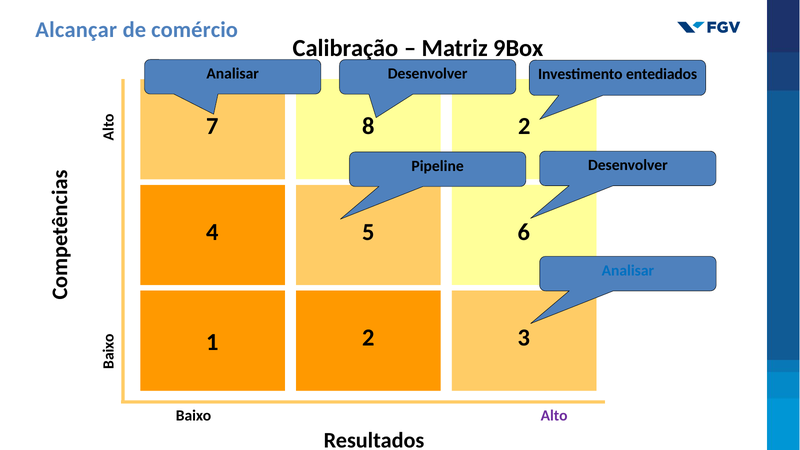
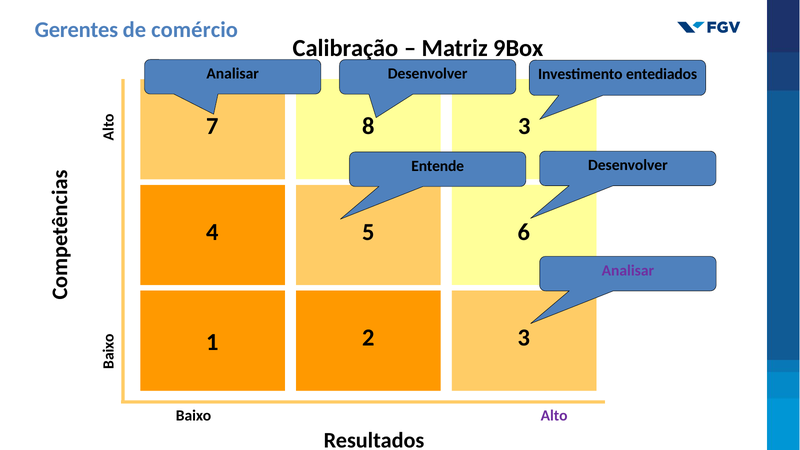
Alcançar: Alcançar -> Gerentes
8 2: 2 -> 3
Pipeline: Pipeline -> Entende
Analisar at (628, 270) colour: blue -> purple
